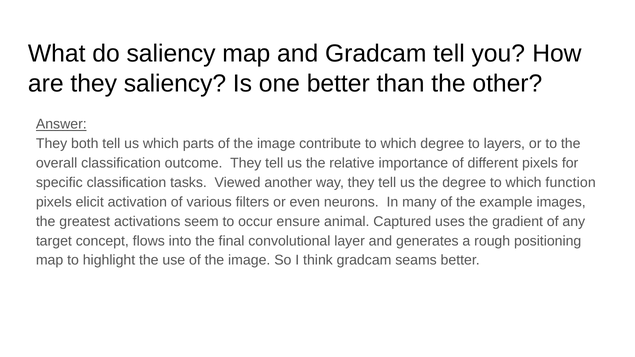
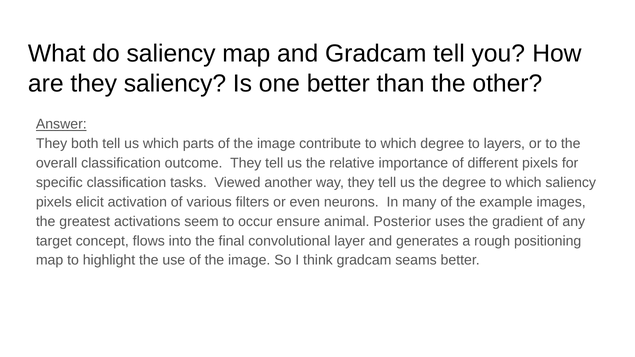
which function: function -> saliency
Captured: Captured -> Posterior
